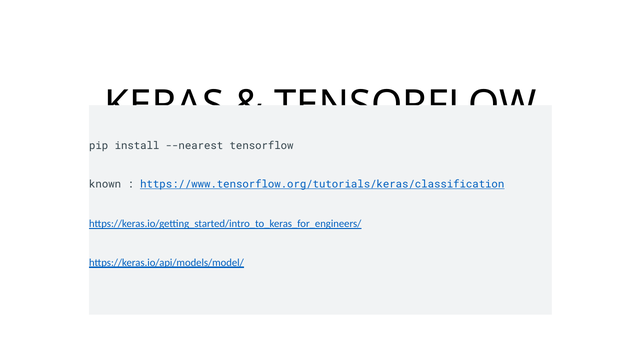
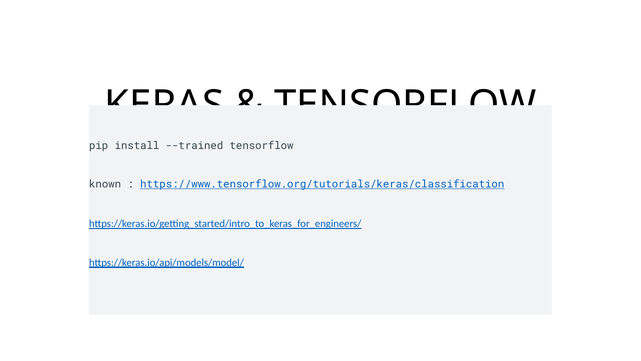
--nearest: --nearest -> --trained
